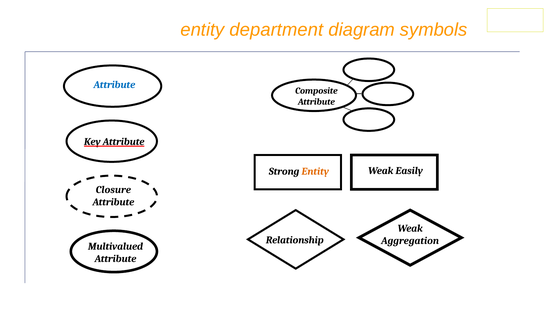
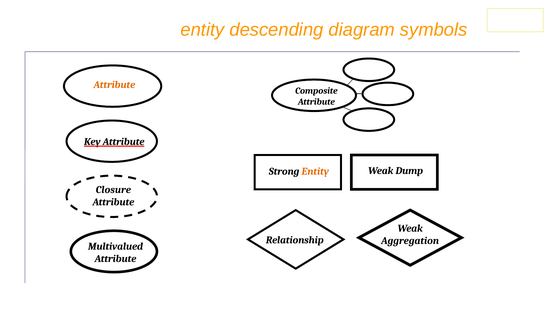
department: department -> descending
Attribute at (114, 85) colour: blue -> orange
Easily: Easily -> Dump
